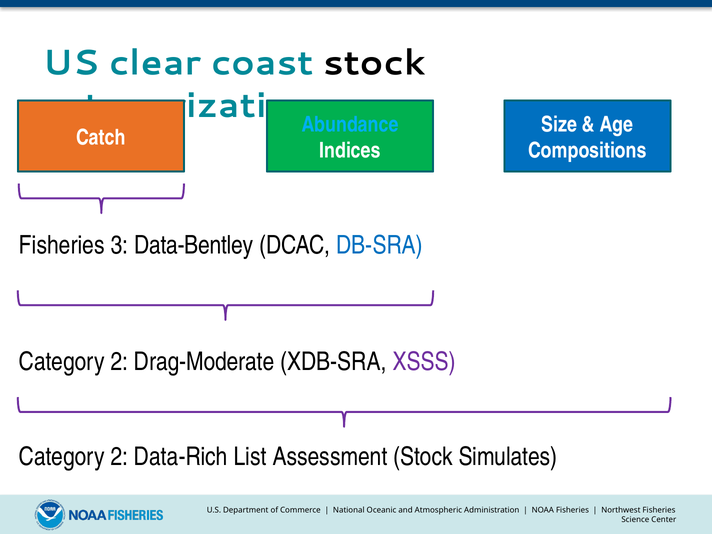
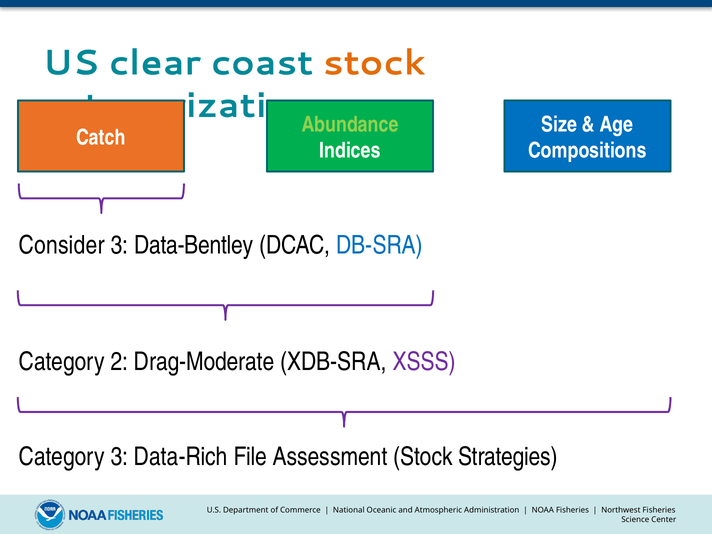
stock at (374, 63) colour: black -> orange
Abundance colour: light blue -> light green
Fisheries at (62, 245): Fisheries -> Consider
2 at (119, 457): 2 -> 3
List: List -> File
Simulates: Simulates -> Strategies
